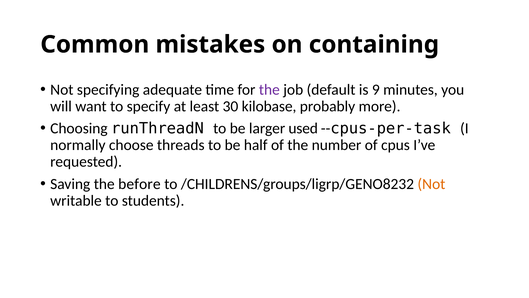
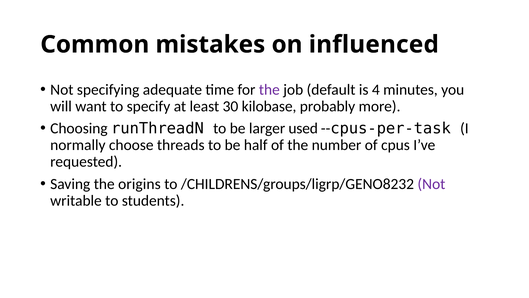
containing: containing -> influenced
9: 9 -> 4
before: before -> origins
Not at (431, 184) colour: orange -> purple
